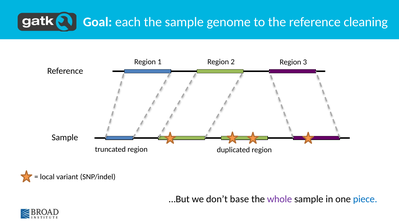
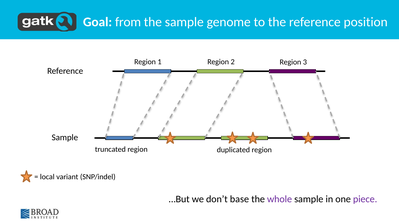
each: each -> from
cleaning: cleaning -> position
piece colour: blue -> purple
